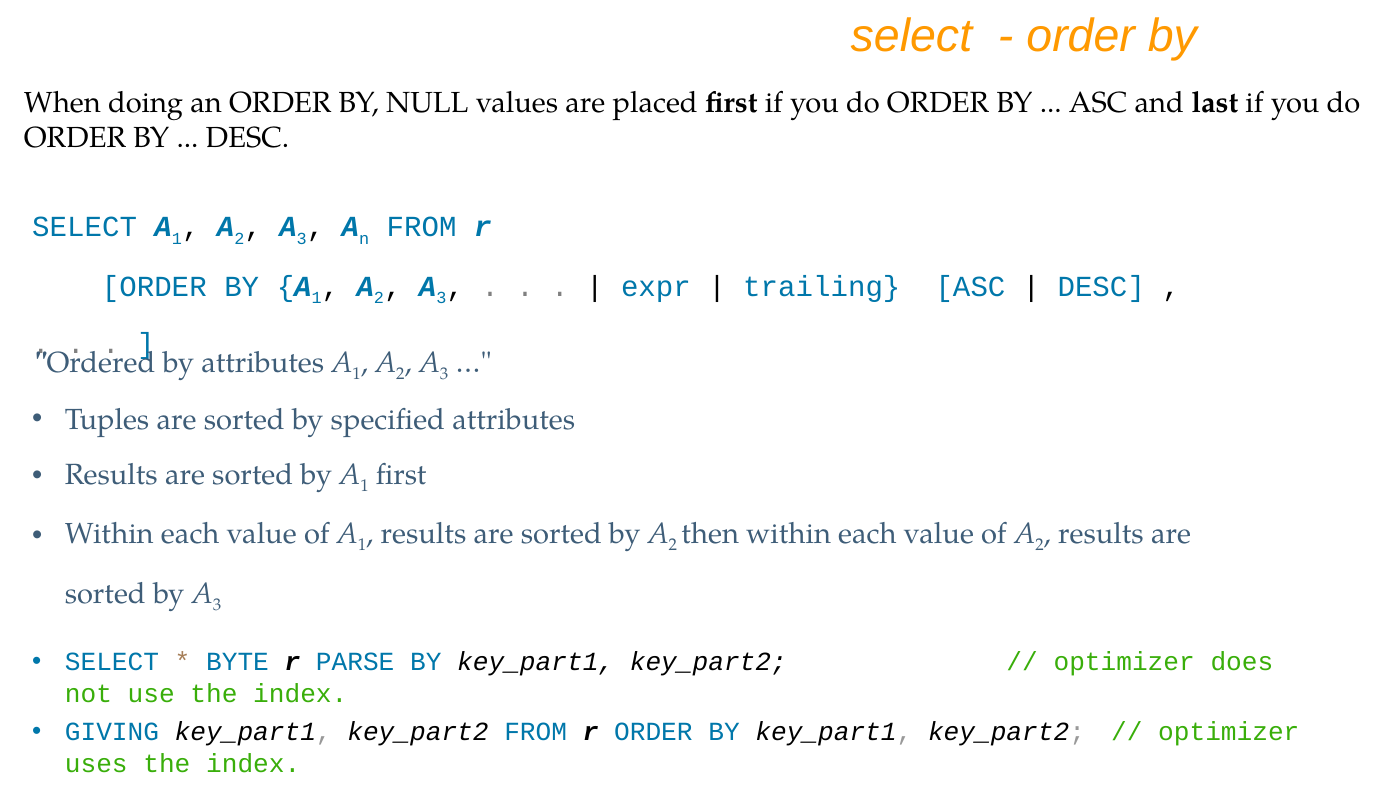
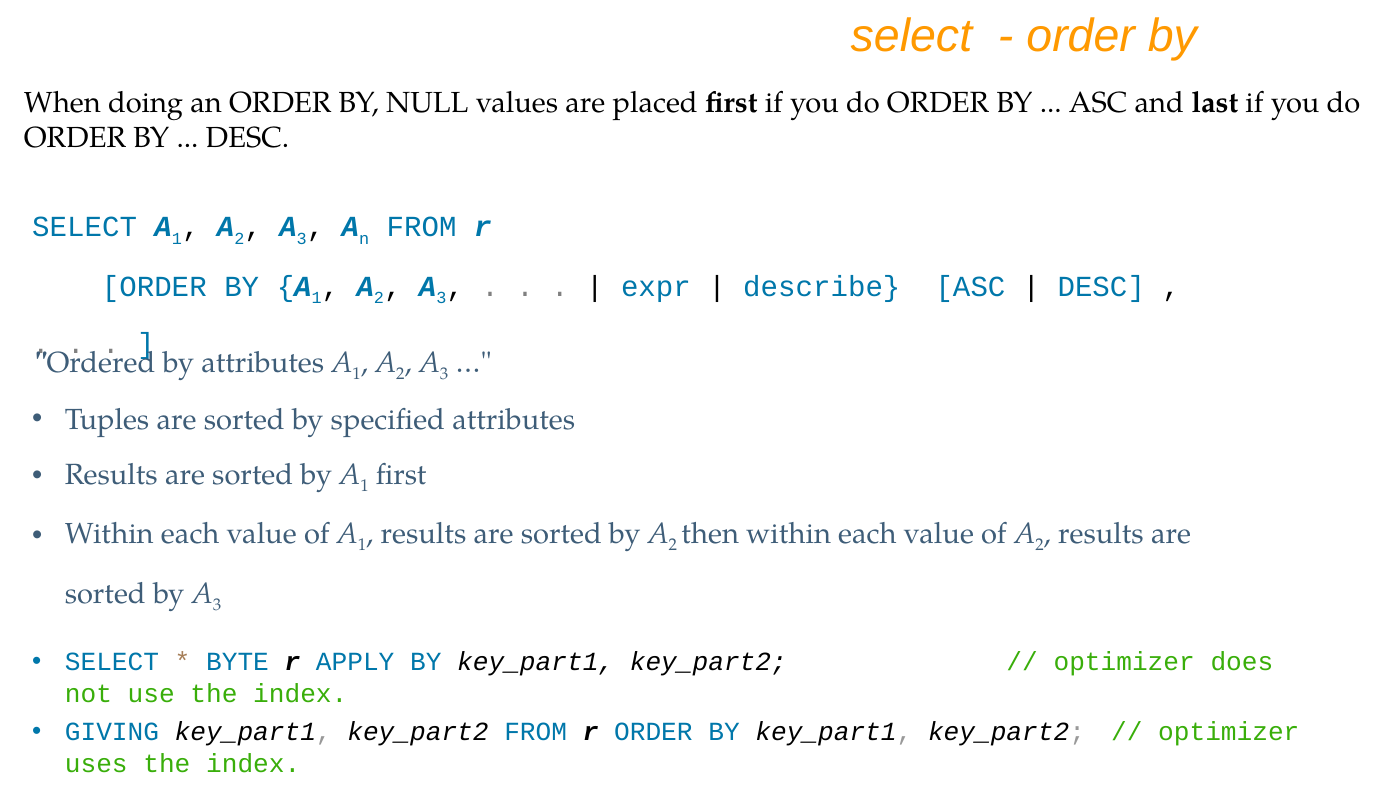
trailing: trailing -> describe
PARSE: PARSE -> APPLY
